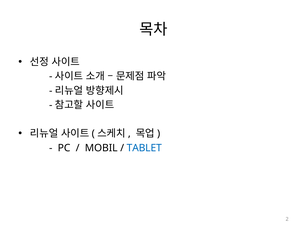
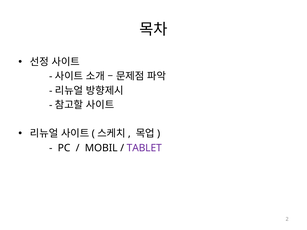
TABLET colour: blue -> purple
